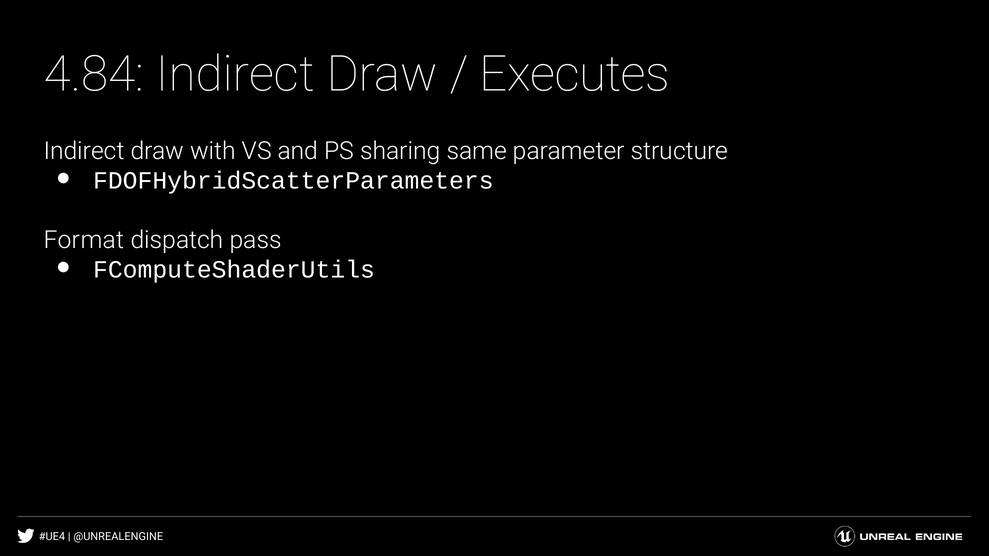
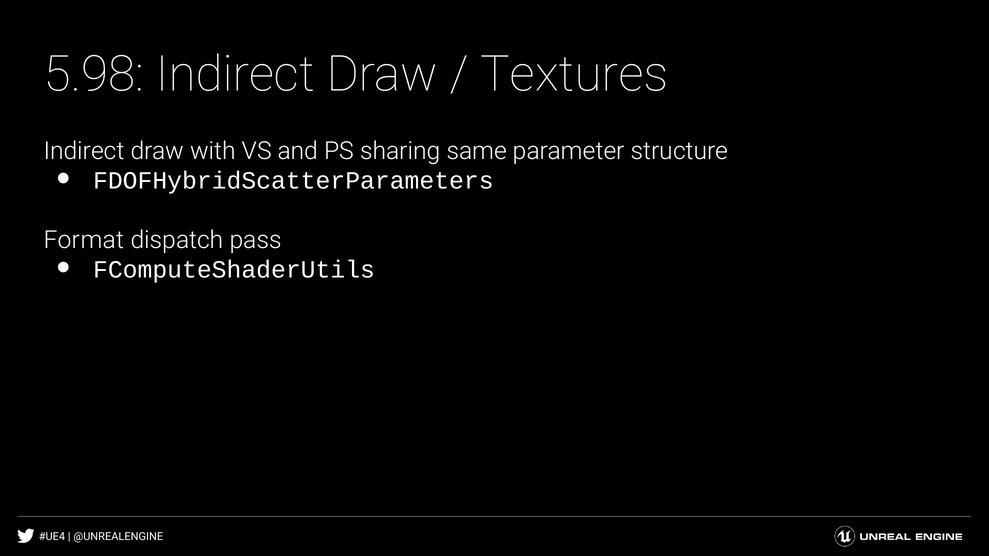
4.84: 4.84 -> 5.98
Executes: Executes -> Textures
